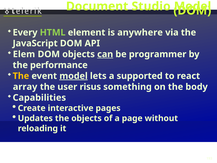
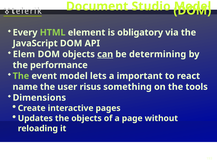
anywhere: anywhere -> obligatory
programmer: programmer -> determining
The at (21, 76) colour: yellow -> light green
model at (74, 76) underline: present -> none
supported: supported -> important
array: array -> name
body: body -> tools
Capabilities: Capabilities -> Dimensions
